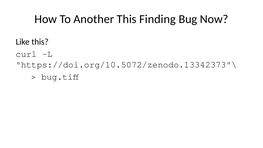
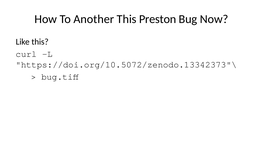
Finding: Finding -> Preston
